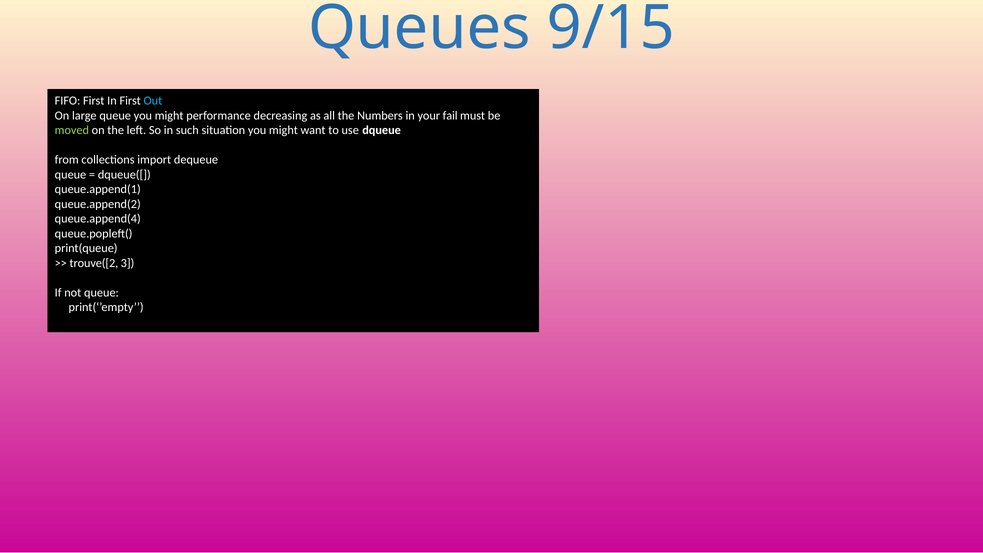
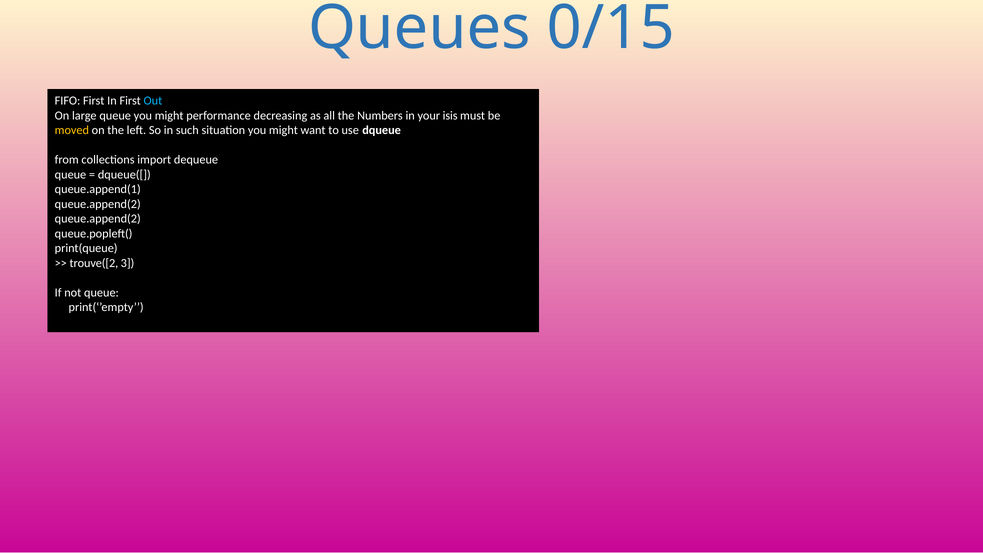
9/15: 9/15 -> 0/15
fail: fail -> isis
moved colour: light green -> yellow
queue.append(4 at (98, 219): queue.append(4 -> queue.append(2
